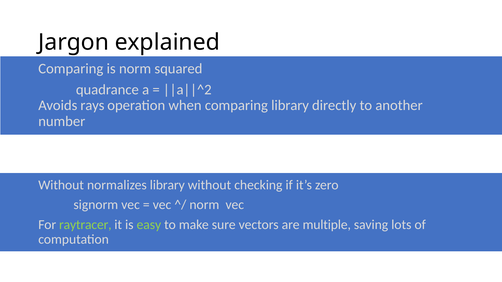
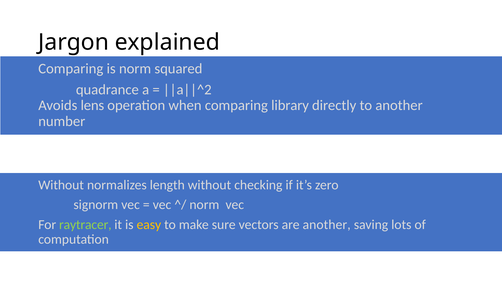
rays: rays -> lens
normalizes library: library -> length
easy colour: light green -> yellow
are multiple: multiple -> another
